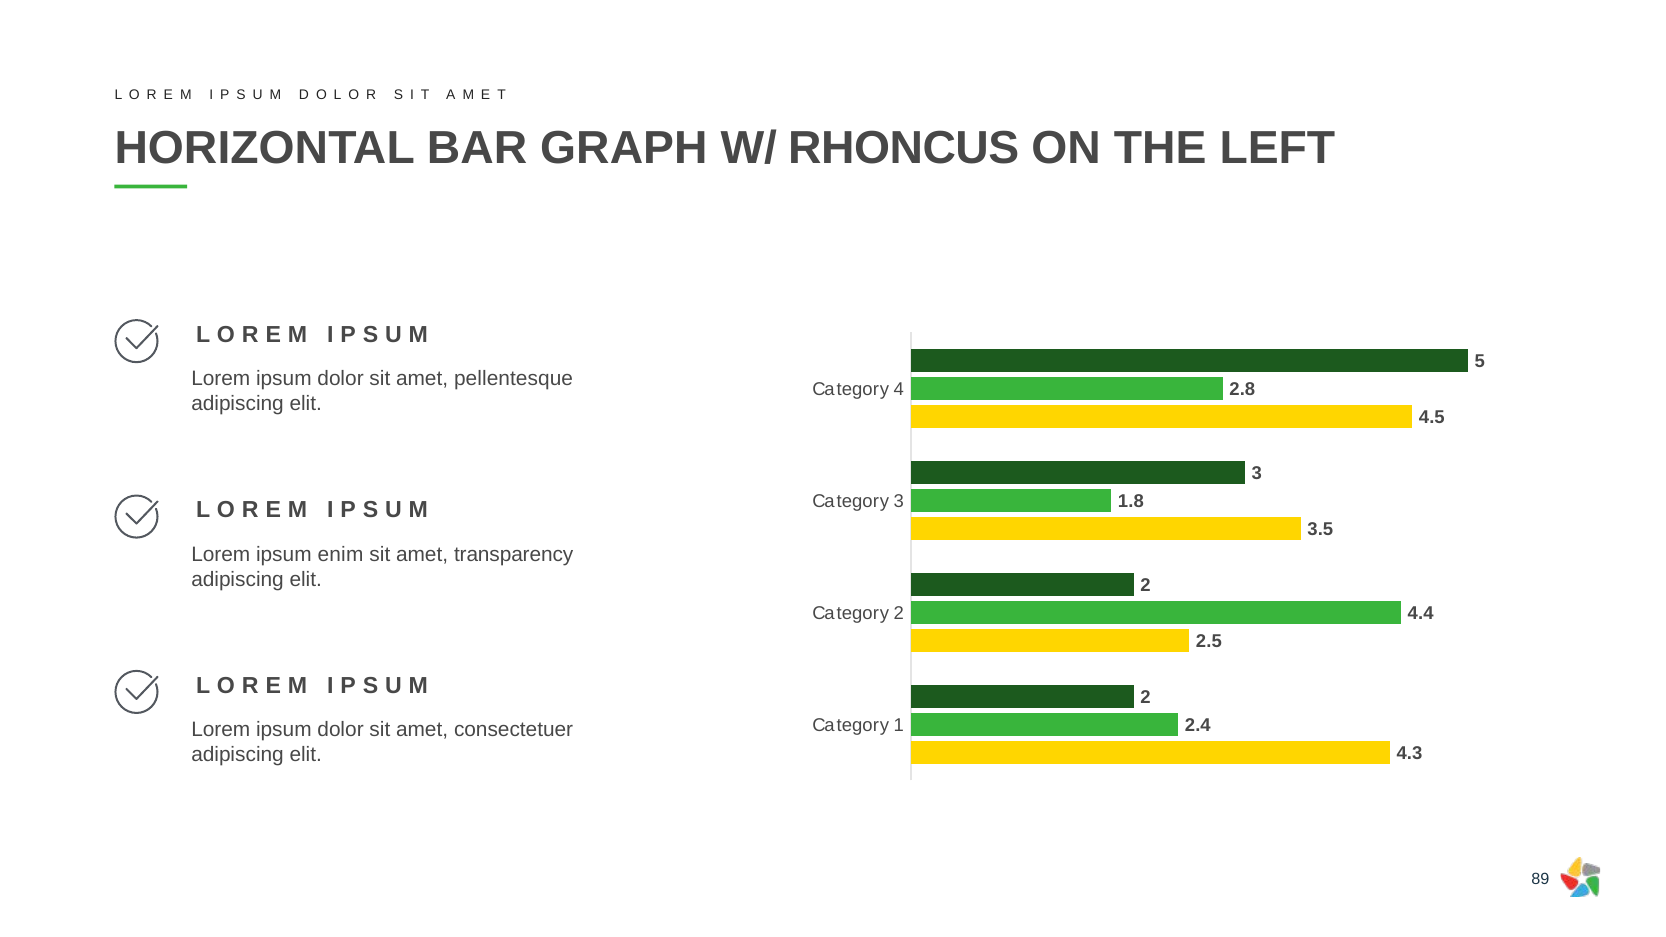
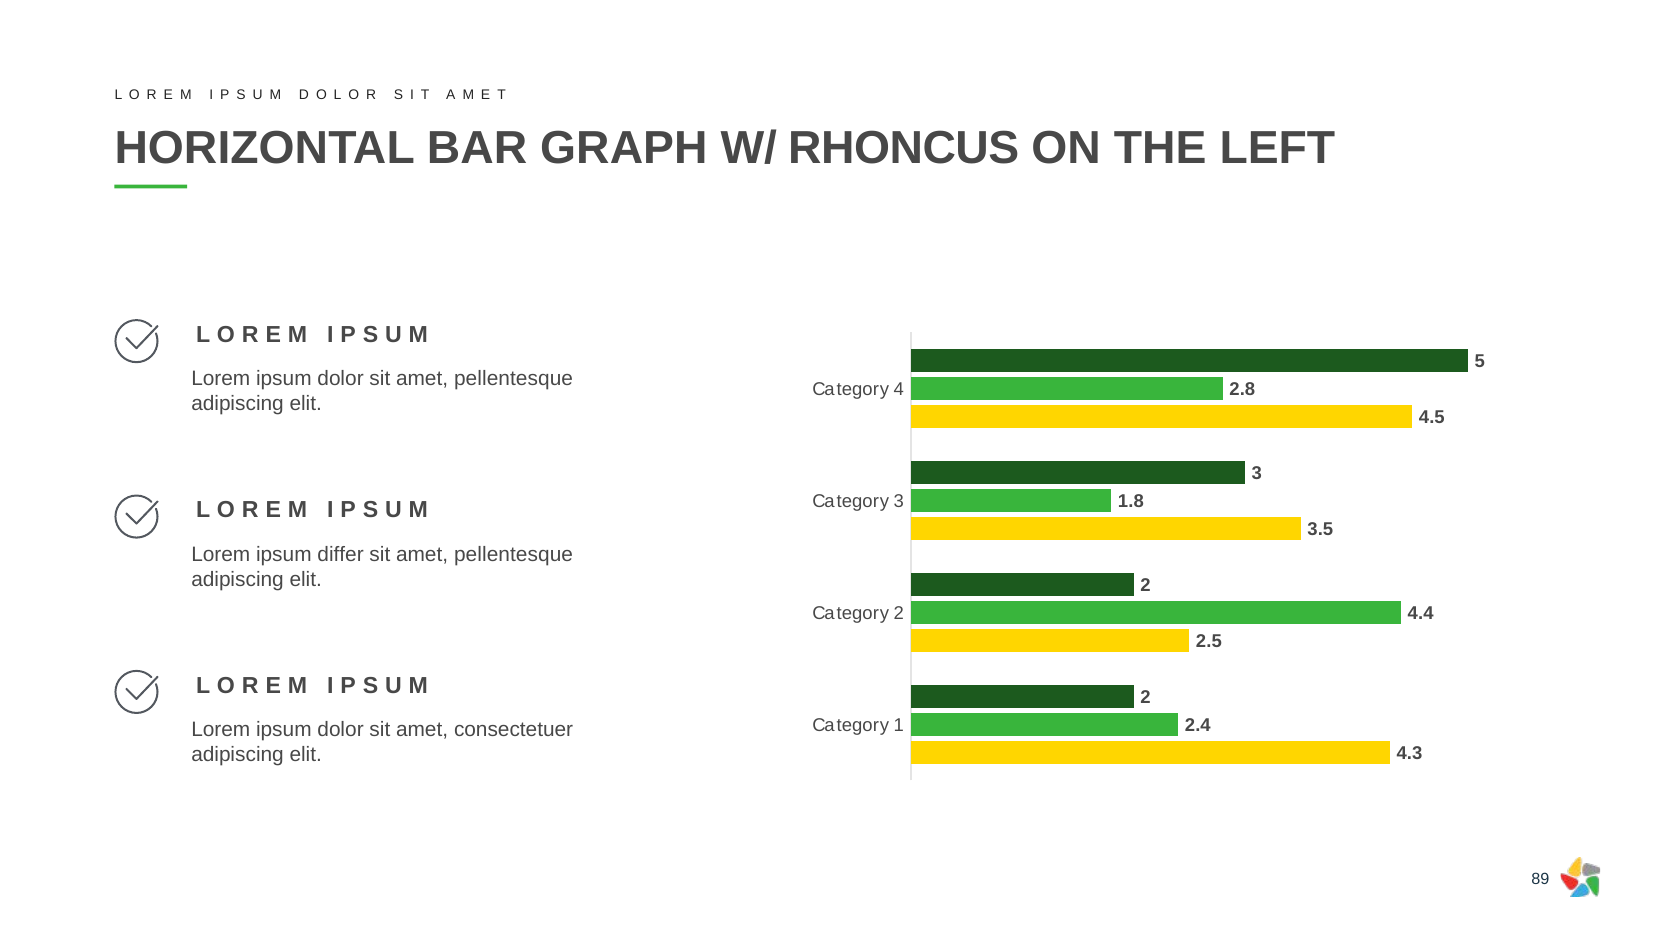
enim: enim -> differ
transparency at (514, 554): transparency -> pellentesque
